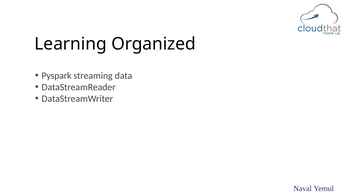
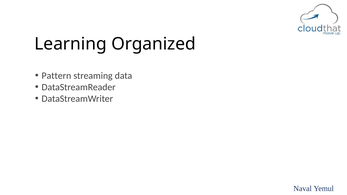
Pyspark: Pyspark -> Pattern
